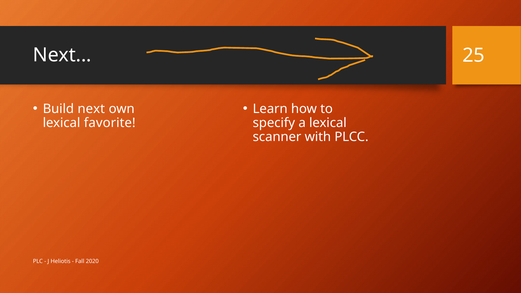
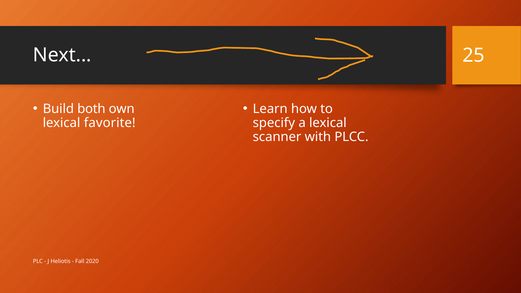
Build next: next -> both
